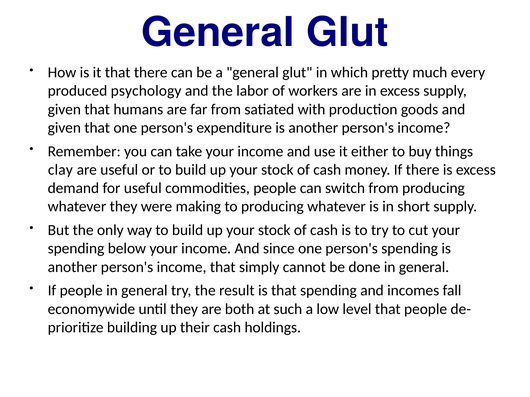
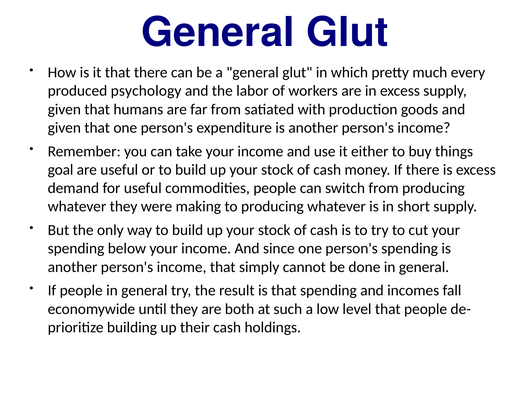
clay: clay -> goal
